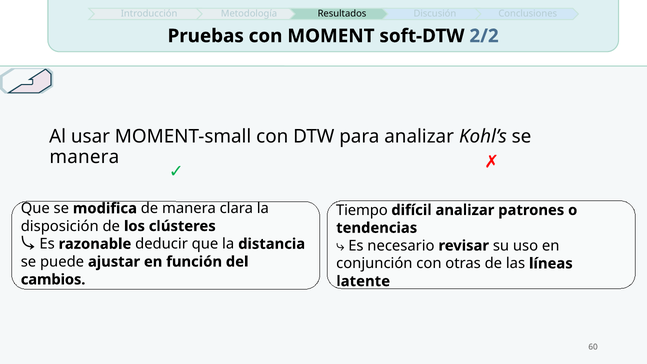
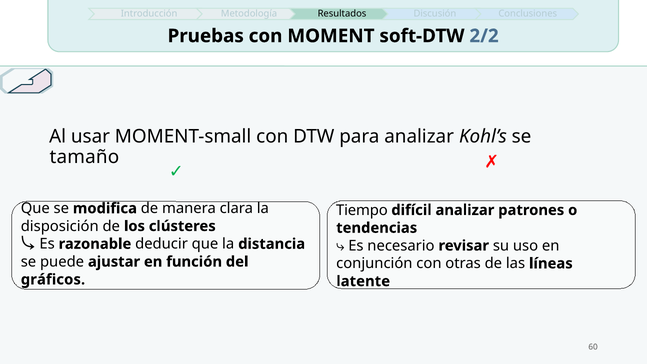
manera at (84, 157): manera -> tamaño
cambios: cambios -> gráficos
